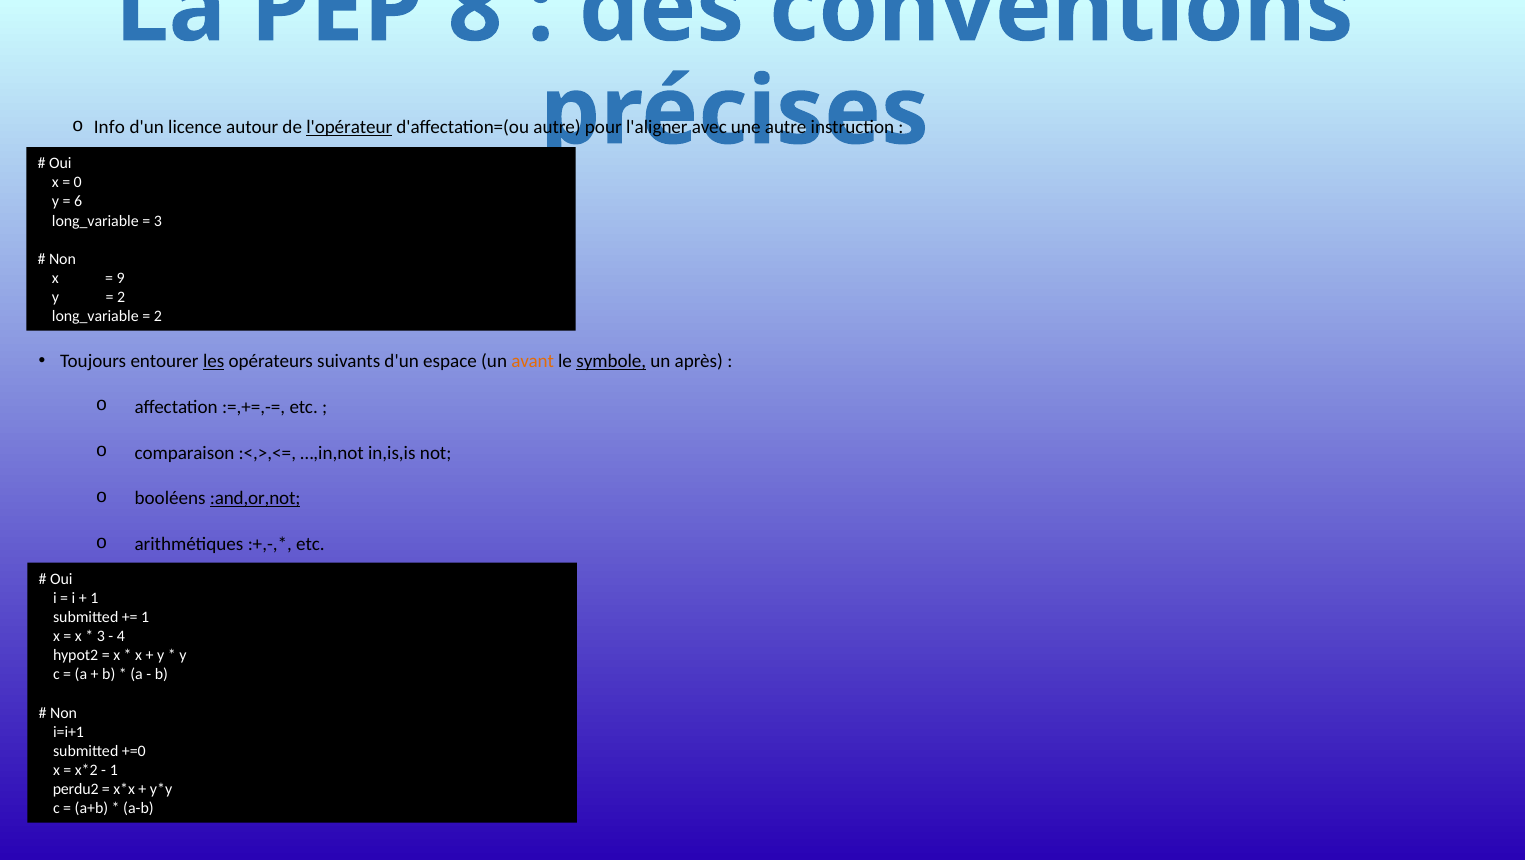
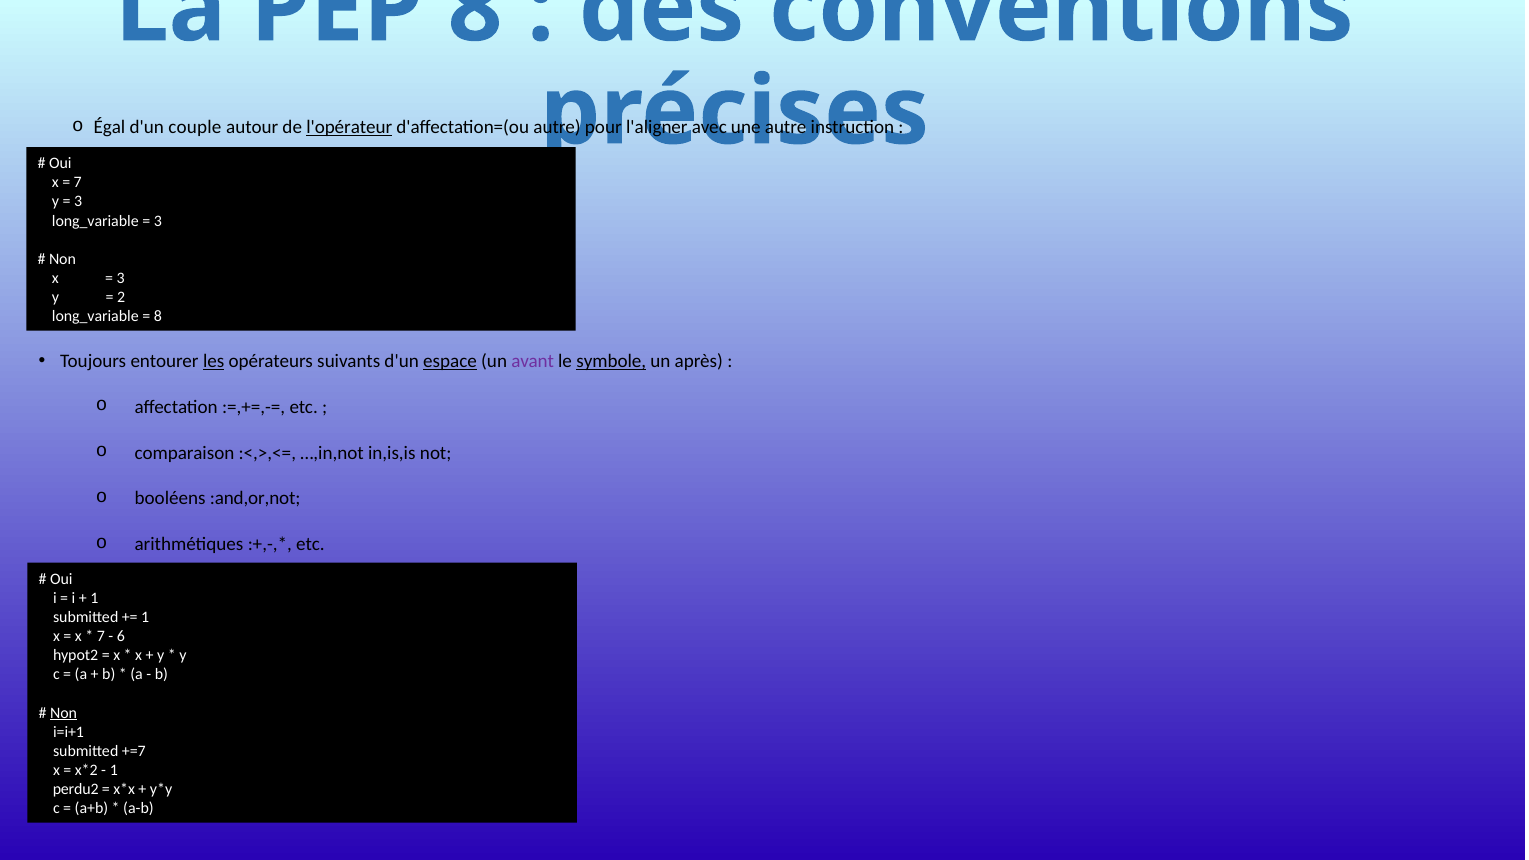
Info: Info -> Égal
licence: licence -> couple
0 at (78, 183): 0 -> 7
6 at (78, 202): 6 -> 3
9 at (121, 278): 9 -> 3
2 at (158, 317): 2 -> 8
espace underline: none -> present
avant colour: orange -> purple
:and,or,not underline: present -> none
3 at (101, 636): 3 -> 7
4: 4 -> 6
Non at (64, 713) underline: none -> present
+=0: +=0 -> +=7
